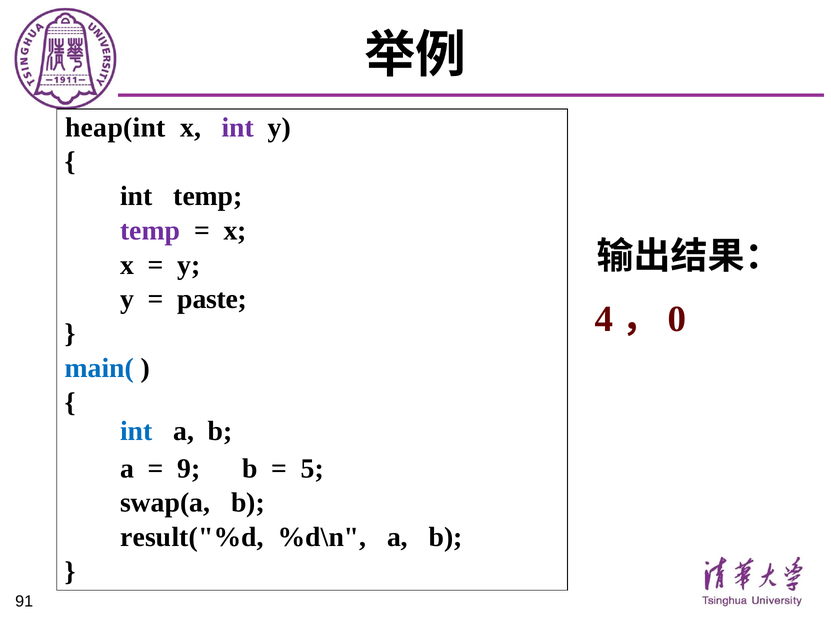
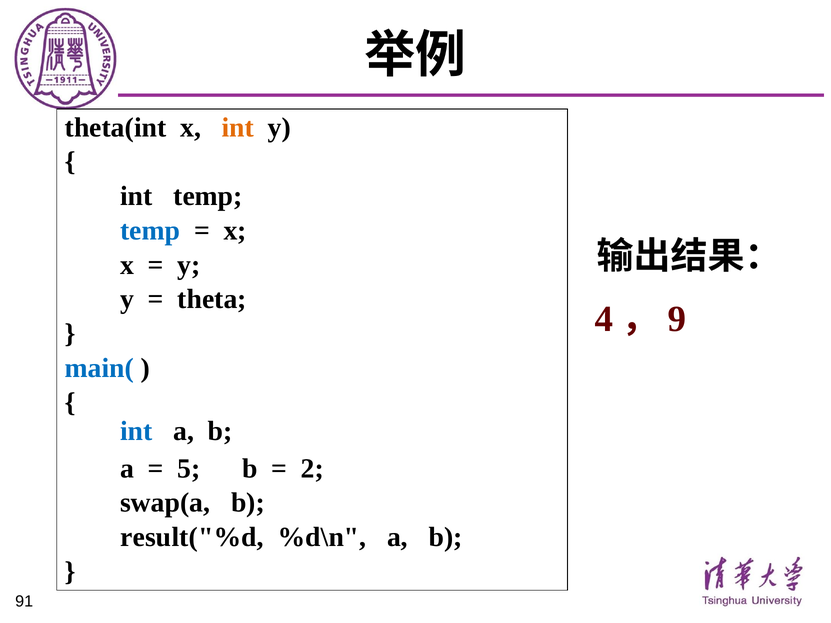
heap(int: heap(int -> theta(int
int at (238, 127) colour: purple -> orange
temp at (150, 231) colour: purple -> blue
paste: paste -> theta
0: 0 -> 9
9: 9 -> 5
5: 5 -> 2
